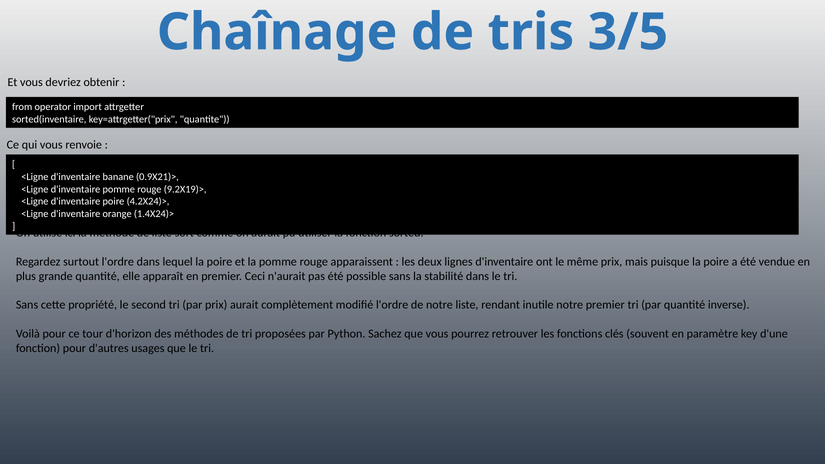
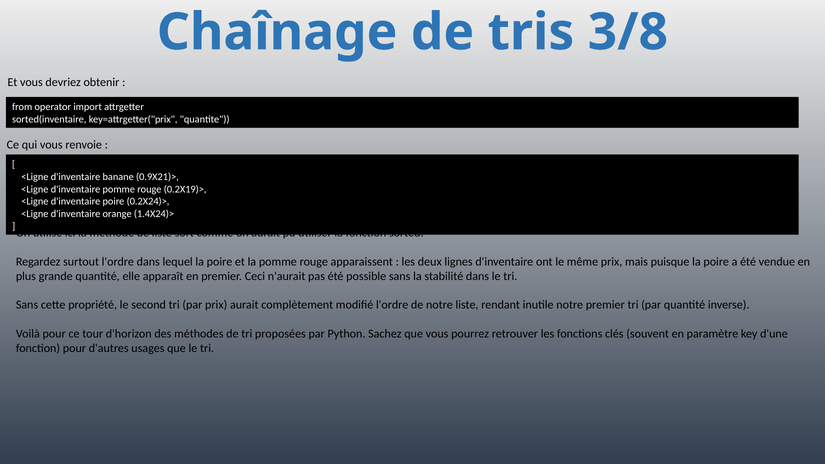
3/5: 3/5 -> 3/8
9.2X19)>: 9.2X19)> -> 0.2X19)>
4.2X24)>: 4.2X24)> -> 0.2X24)>
